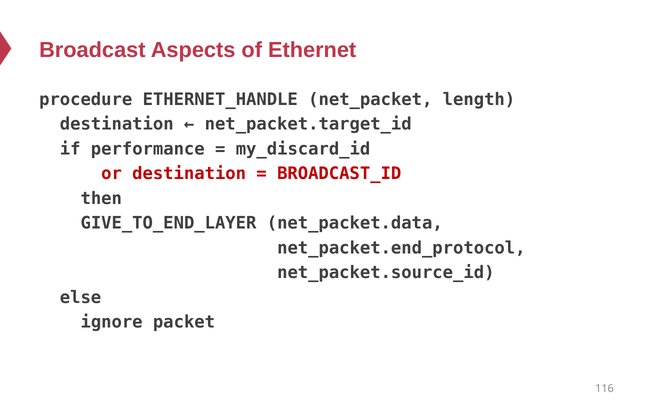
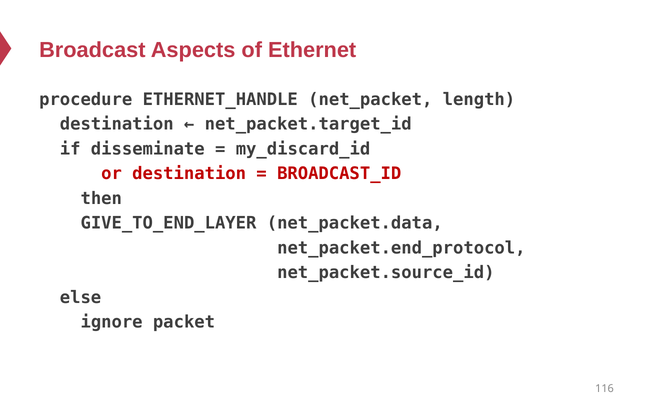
performance: performance -> disseminate
